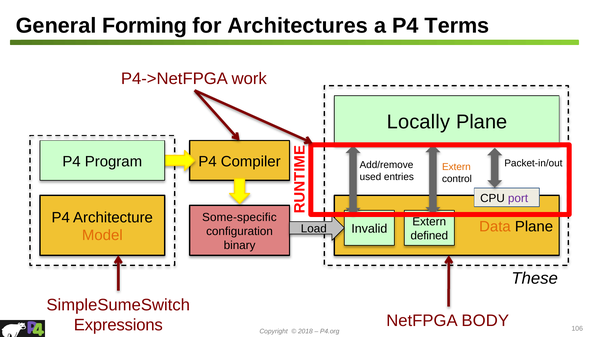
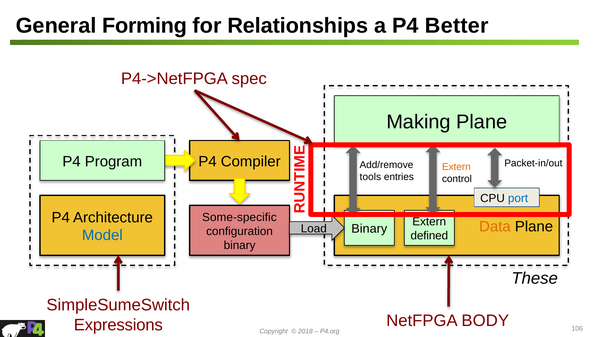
Architectures: Architectures -> Relationships
Terms: Terms -> Better
work: work -> spec
Locally: Locally -> Making
used: used -> tools
port colour: purple -> blue
Invalid at (369, 229): Invalid -> Binary
Model colour: orange -> blue
